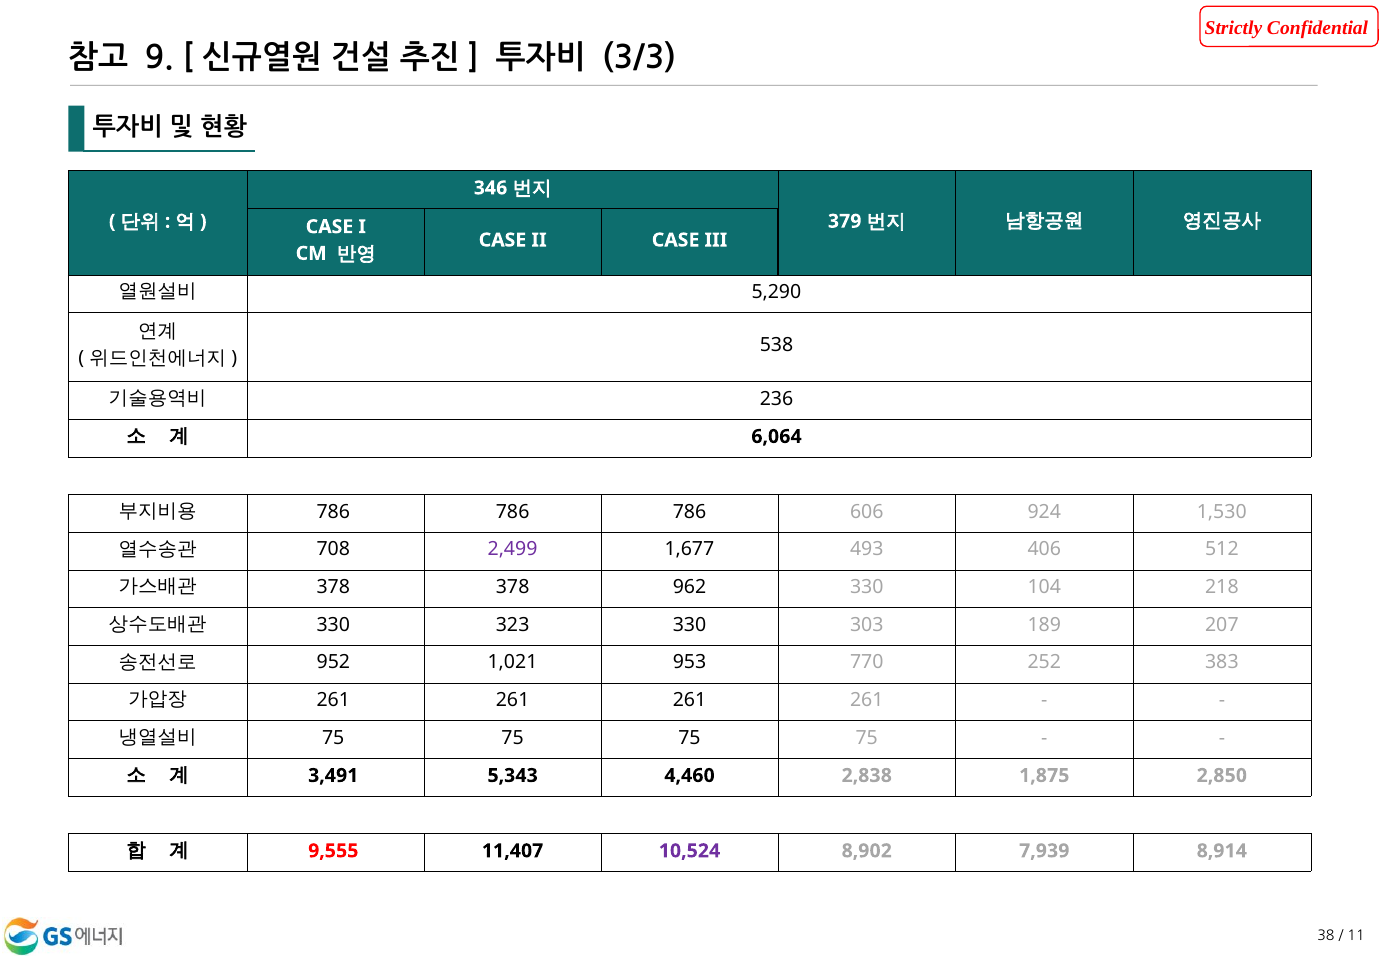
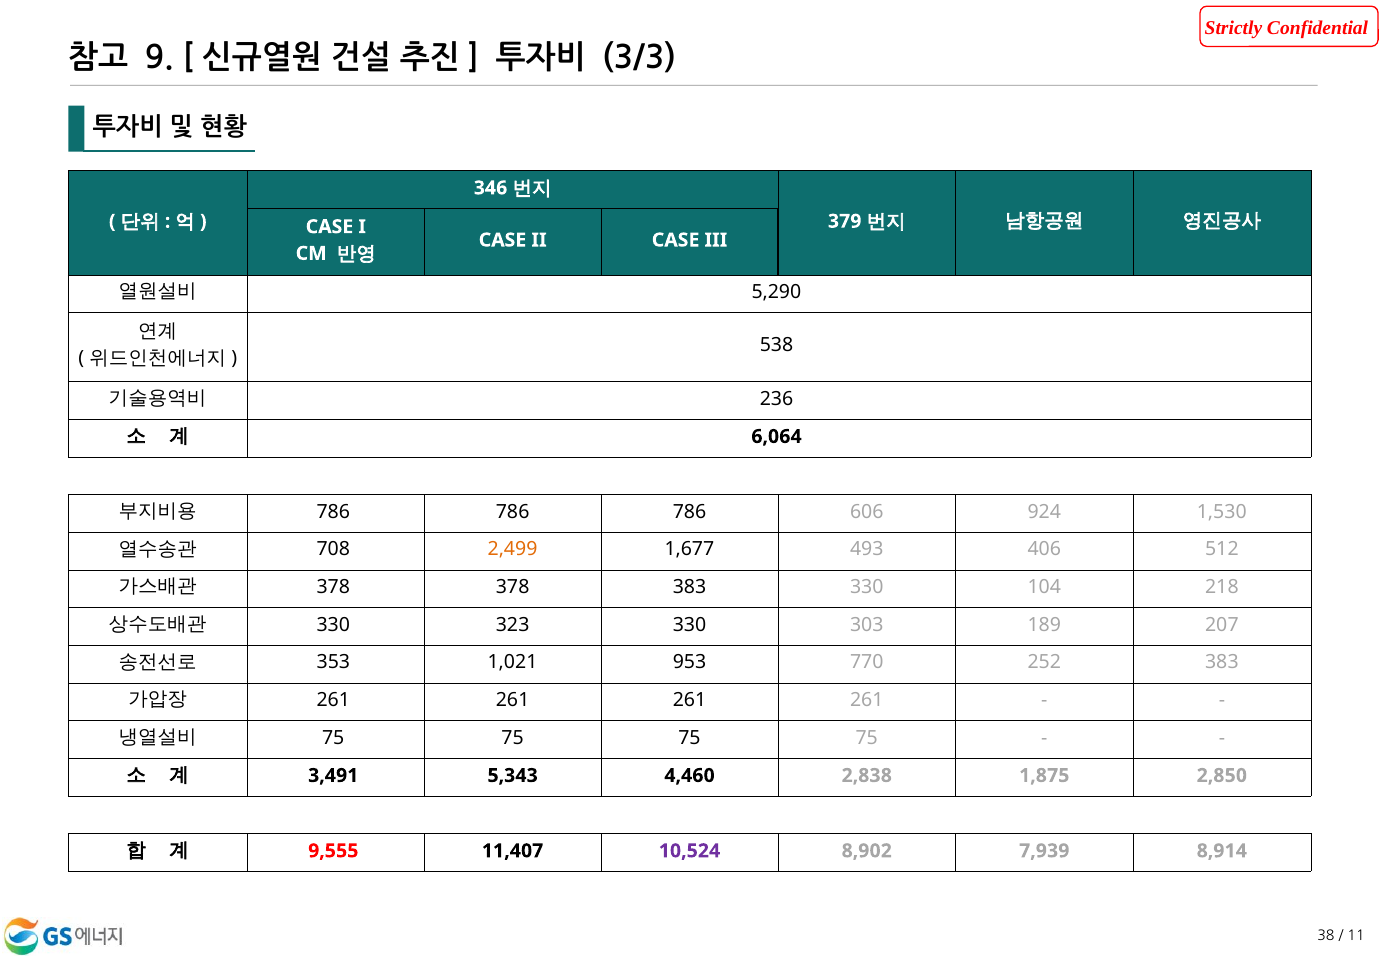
2,499 colour: purple -> orange
378 962: 962 -> 383
952: 952 -> 353
